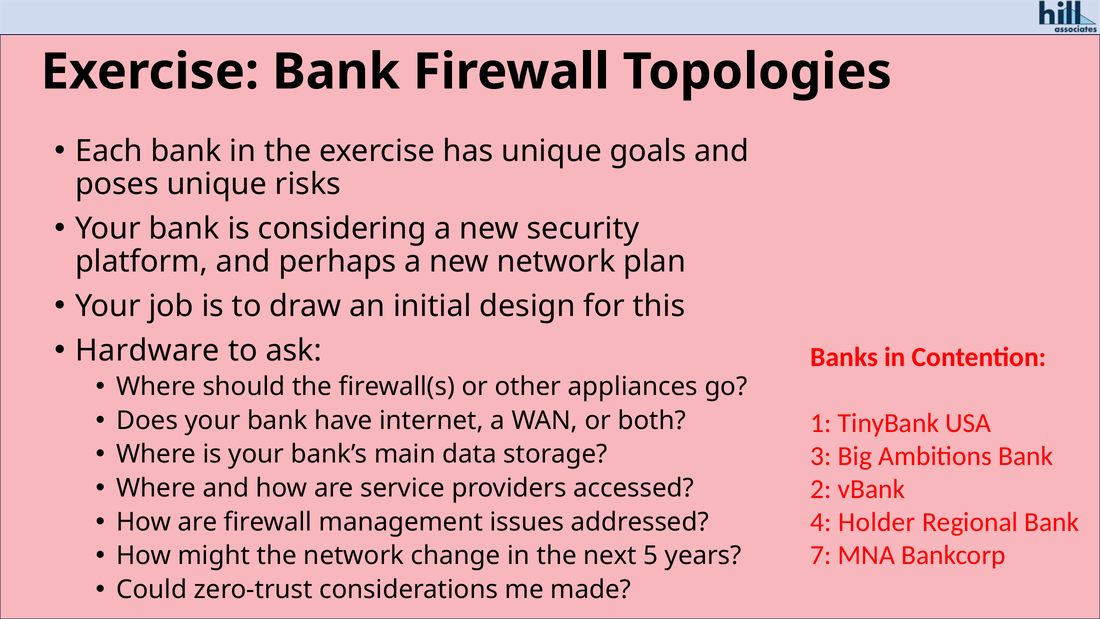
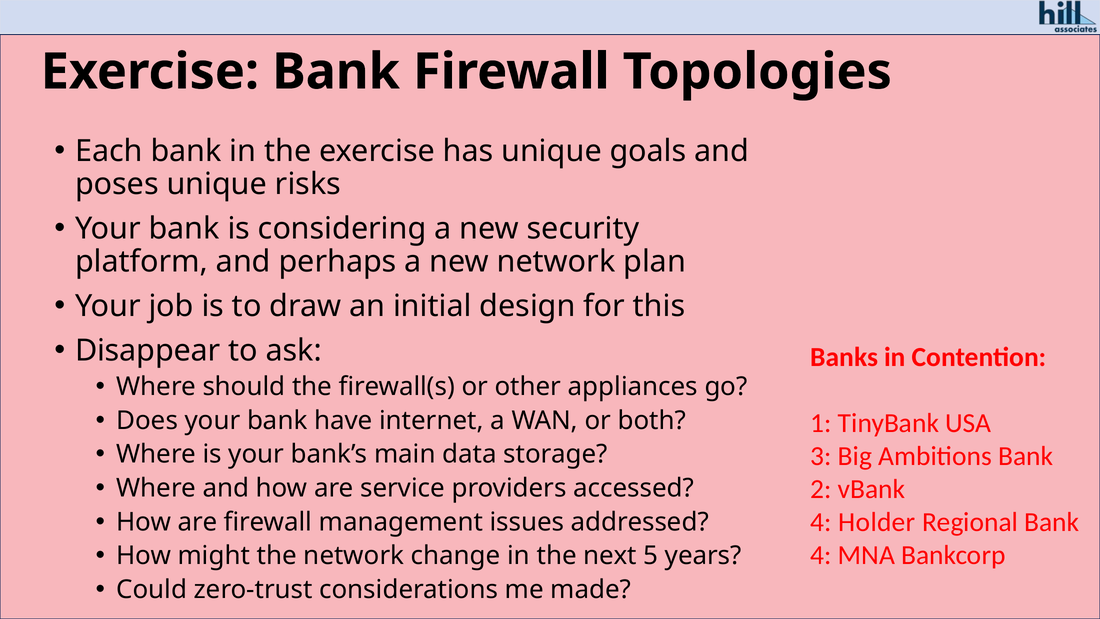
Hardware: Hardware -> Disappear
7 at (821, 555): 7 -> 4
